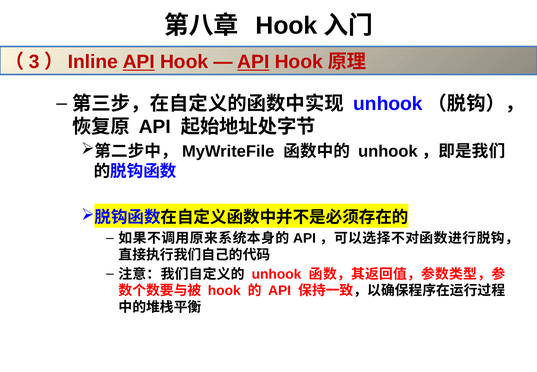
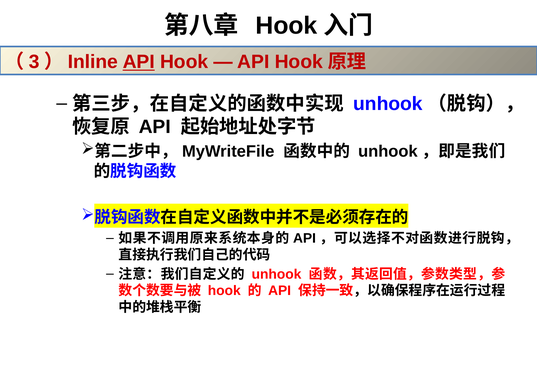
API at (253, 62) underline: present -> none
